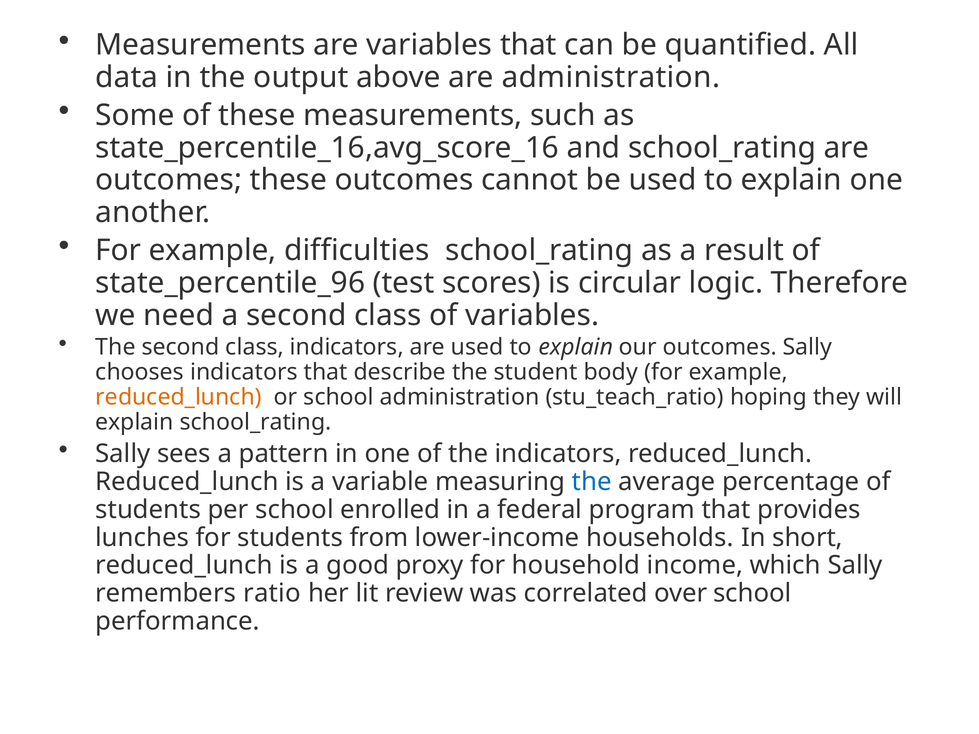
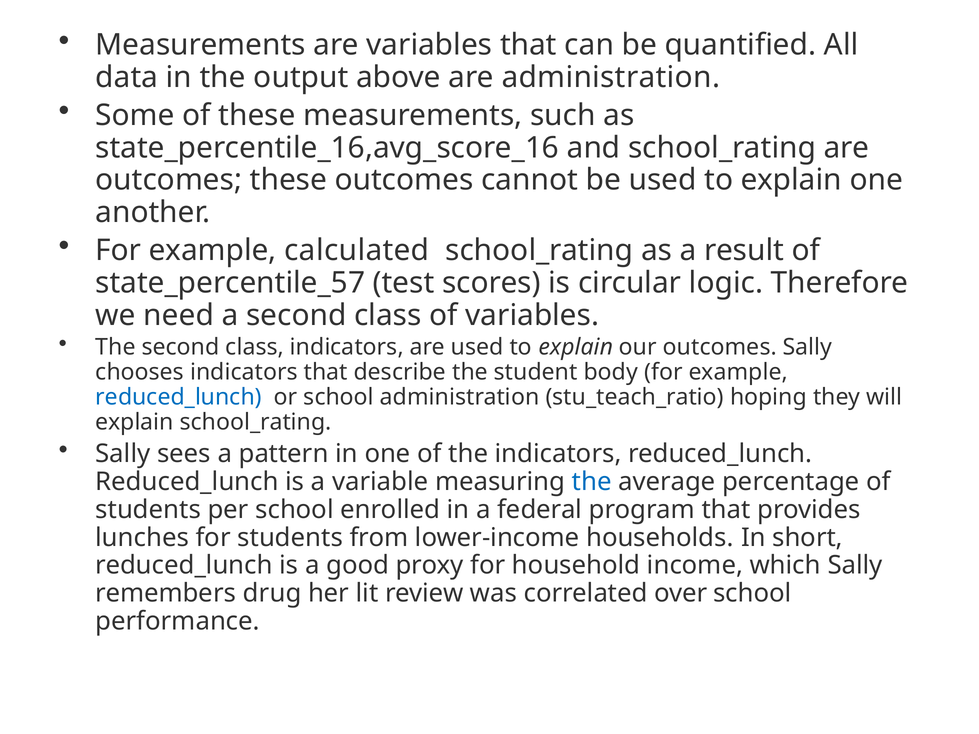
difficulties: difficulties -> calculated
state_percentile_96: state_percentile_96 -> state_percentile_57
reduced_lunch at (179, 397) colour: orange -> blue
ratio: ratio -> drug
